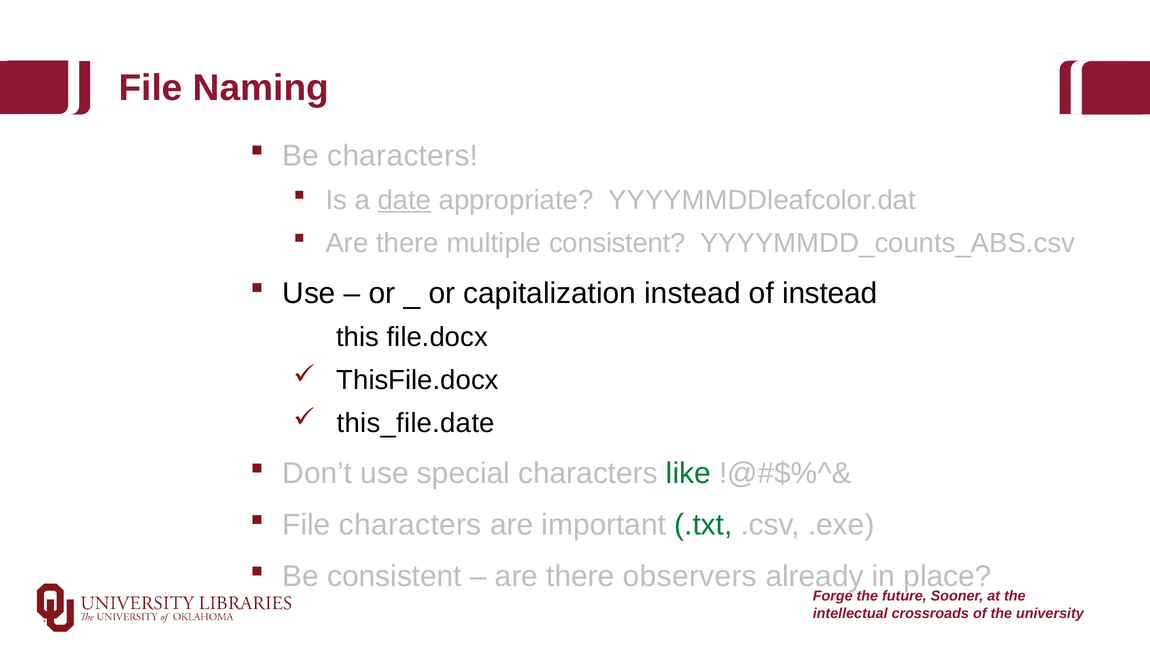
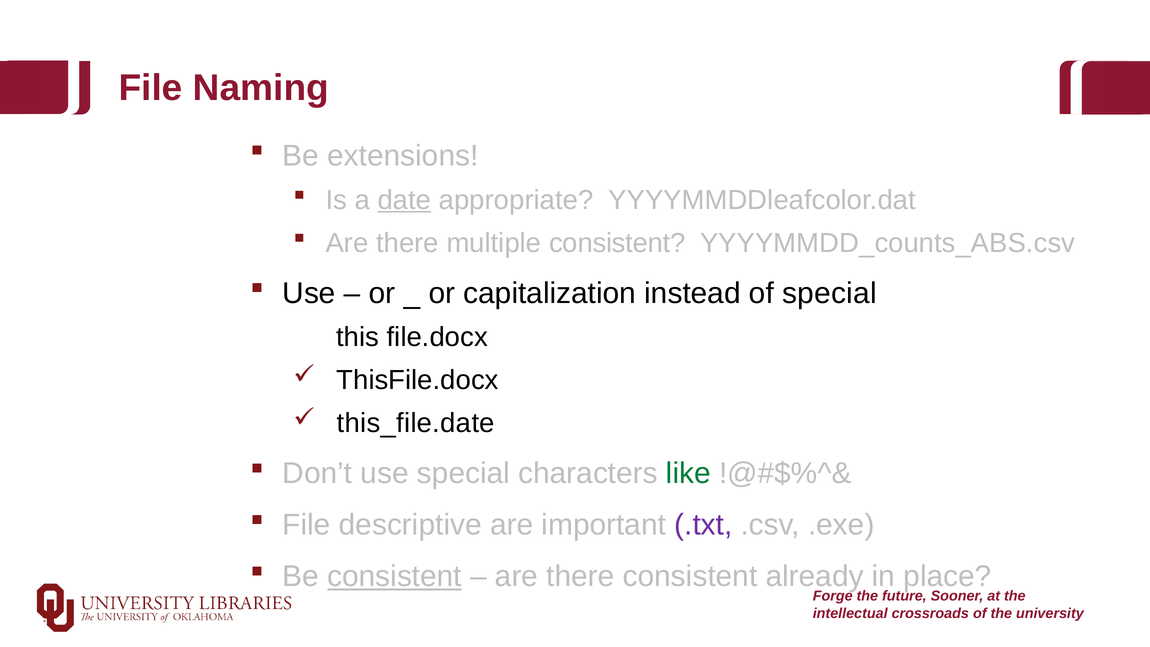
Be characters: characters -> extensions
of instead: instead -> special
File characters: characters -> descriptive
.txt colour: green -> purple
consistent at (395, 576) underline: none -> present
there observers: observers -> consistent
